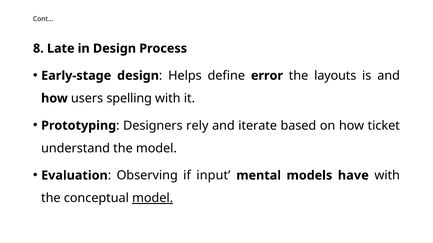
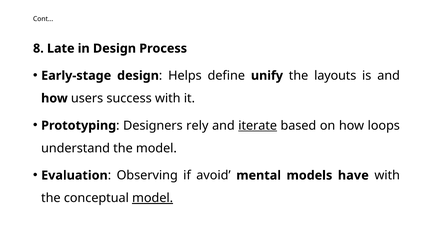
error: error -> unify
spelling: spelling -> success
iterate underline: none -> present
ticket: ticket -> loops
input: input -> avoid
